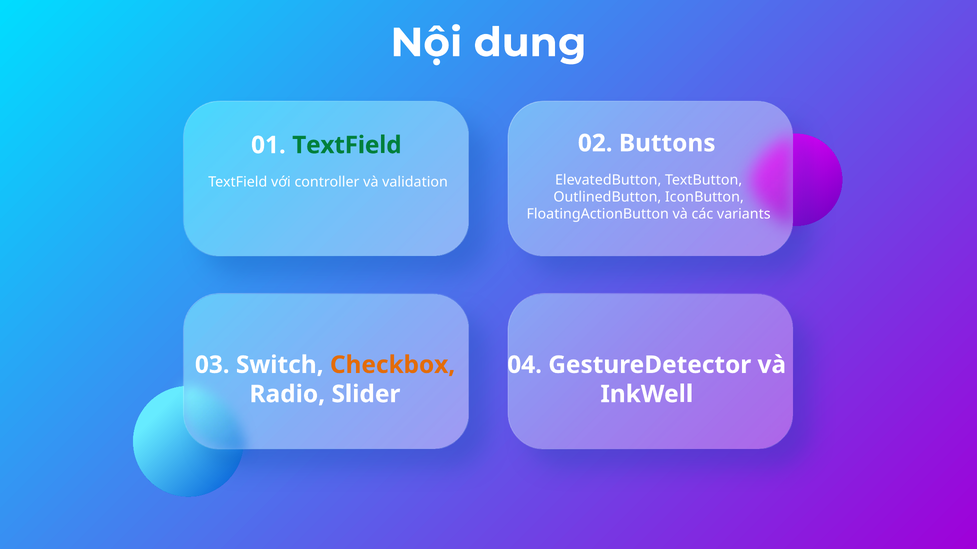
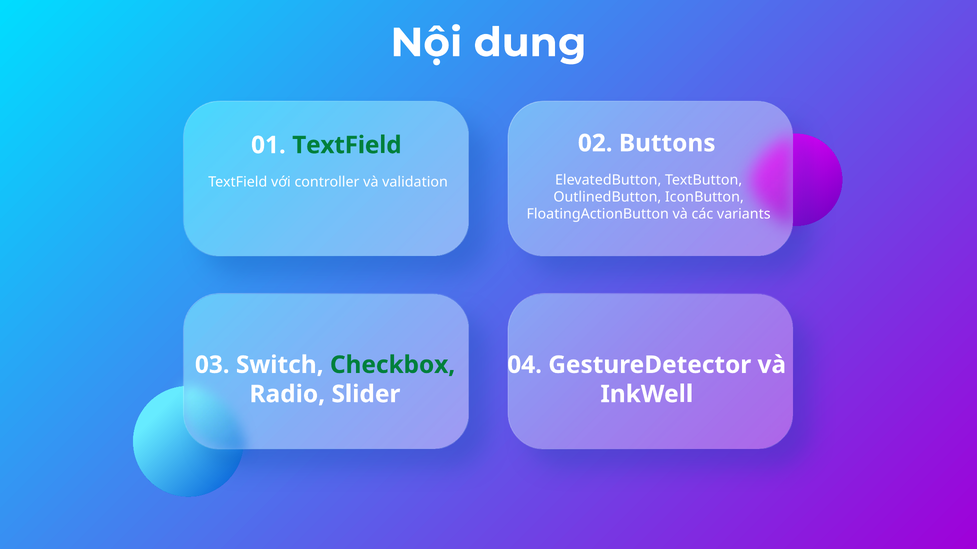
Checkbox colour: orange -> green
